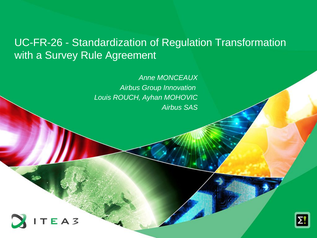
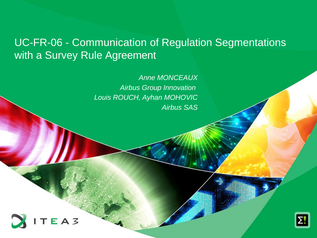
UC-FR-26: UC-FR-26 -> UC-FR-06
Standardization: Standardization -> Communication
Transformation: Transformation -> Segmentations
